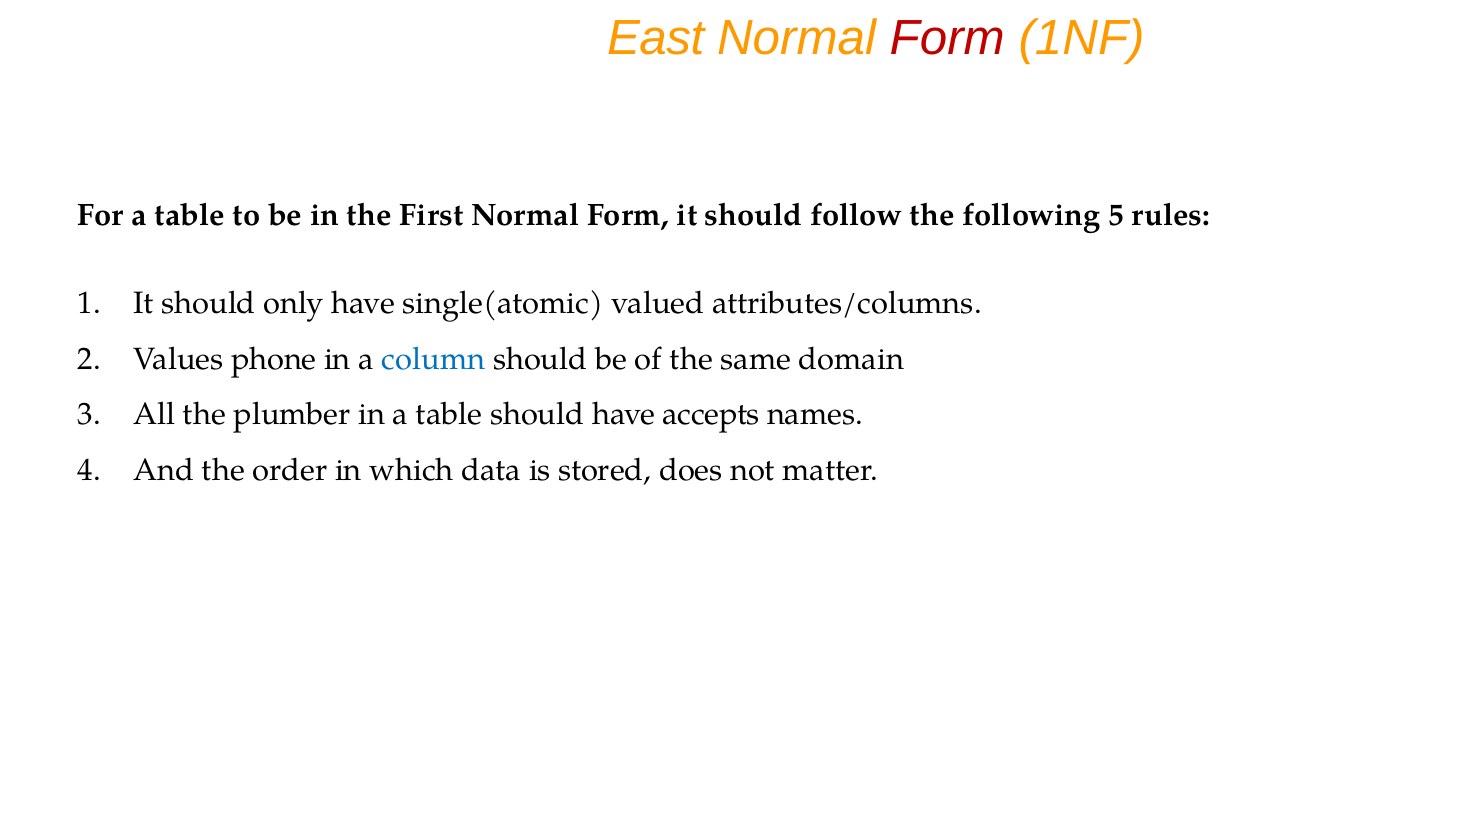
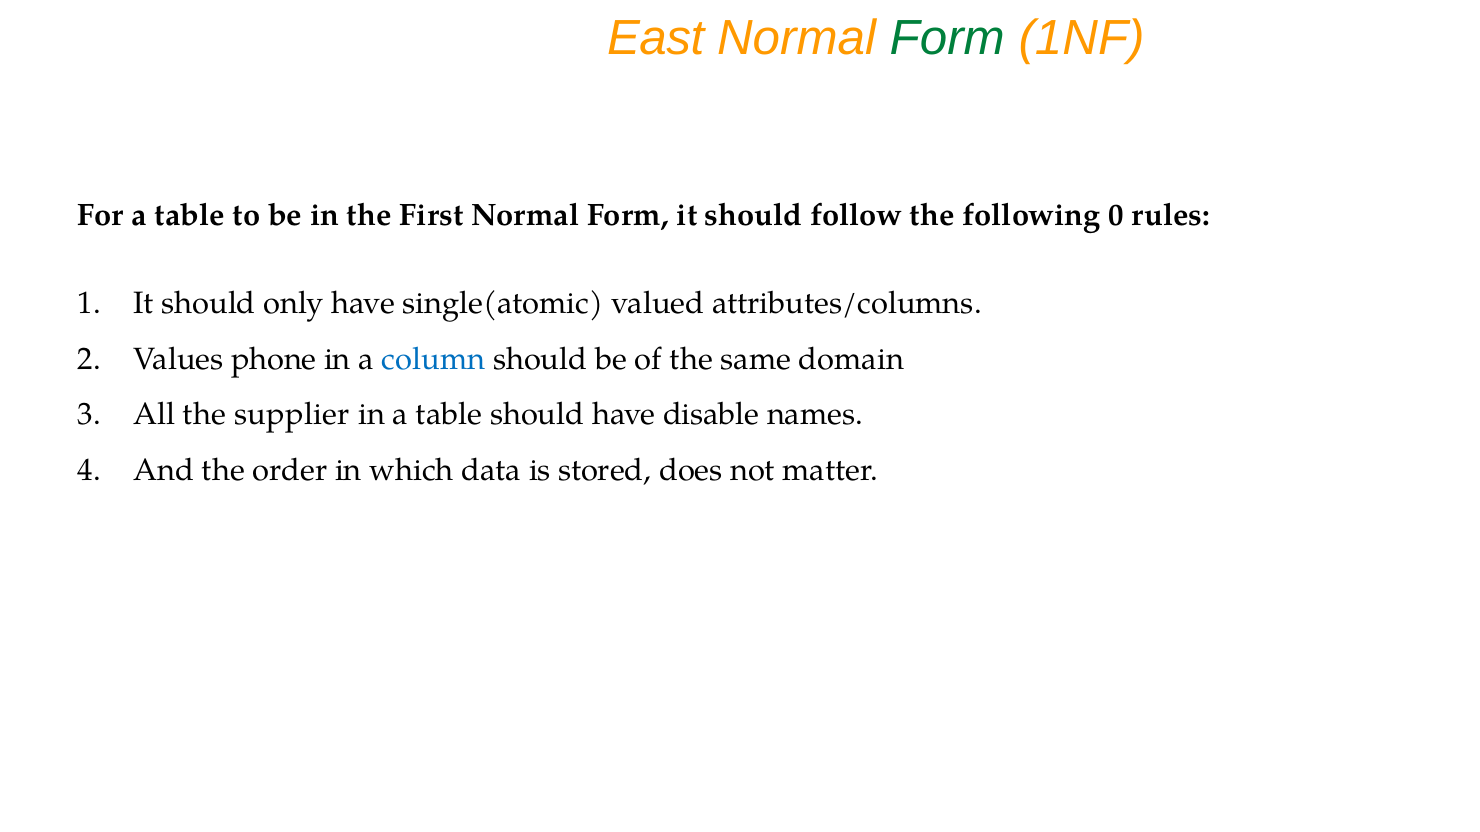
Form at (947, 39) colour: red -> green
5: 5 -> 0
plumber: plumber -> supplier
accepts: accepts -> disable
